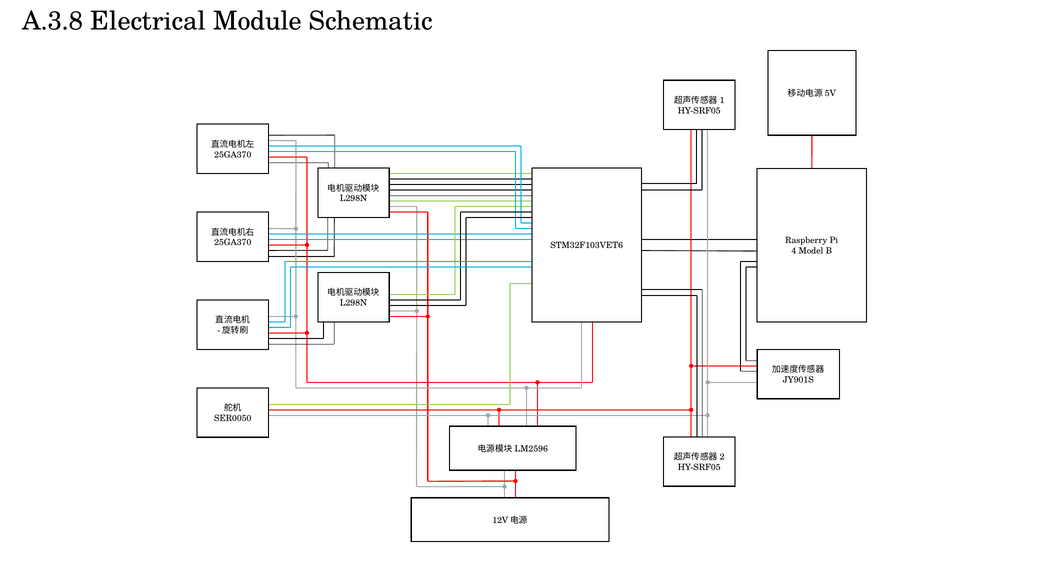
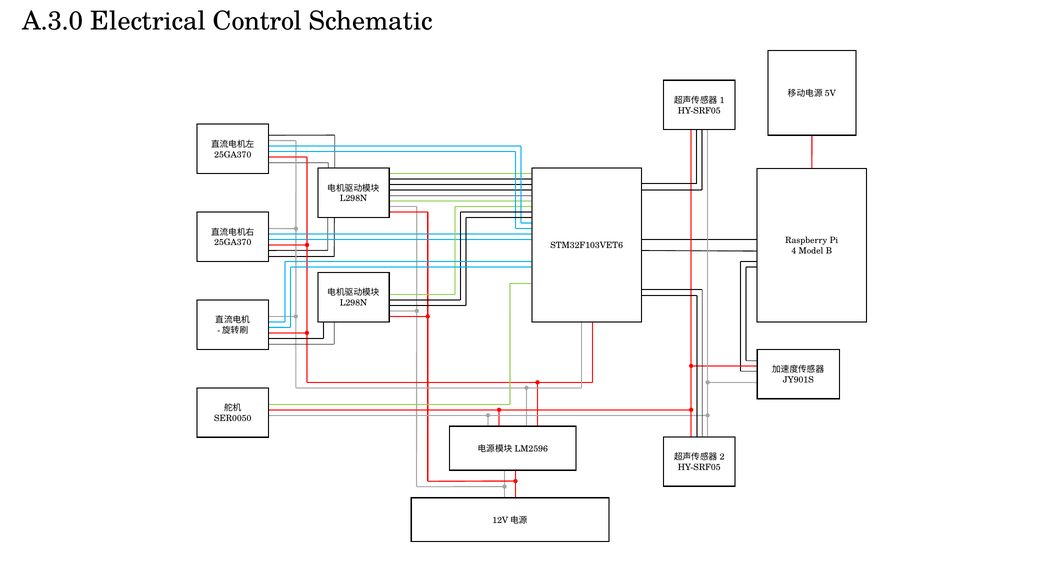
A.3.8: A.3.8 -> A.3.0
Module: Module -> Control
